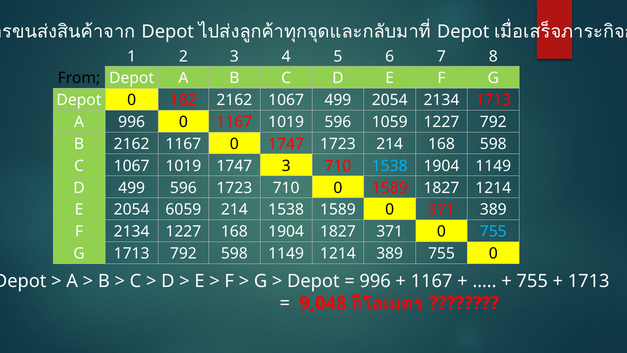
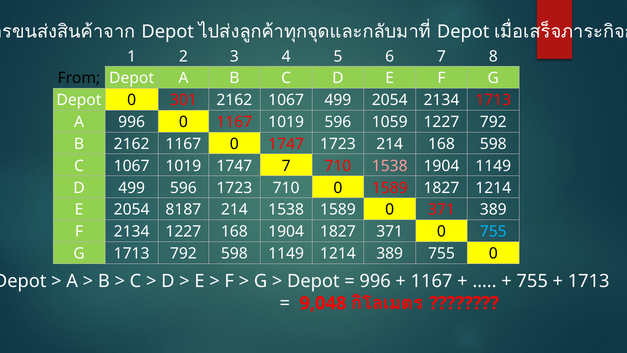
182: 182 -> 301
1747 3: 3 -> 7
1538 at (390, 166) colour: light blue -> pink
6059: 6059 -> 8187
